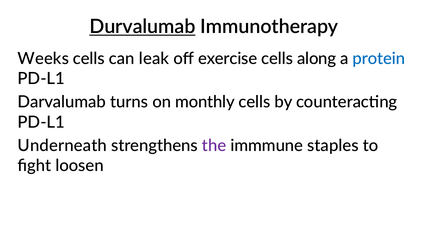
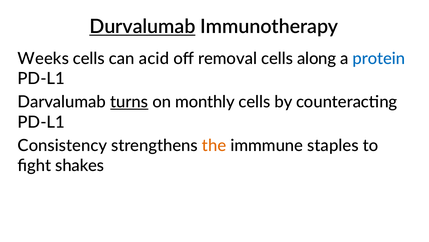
leak: leak -> acid
exercise: exercise -> removal
turns underline: none -> present
Underneath: Underneath -> Consistency
the colour: purple -> orange
loosen: loosen -> shakes
